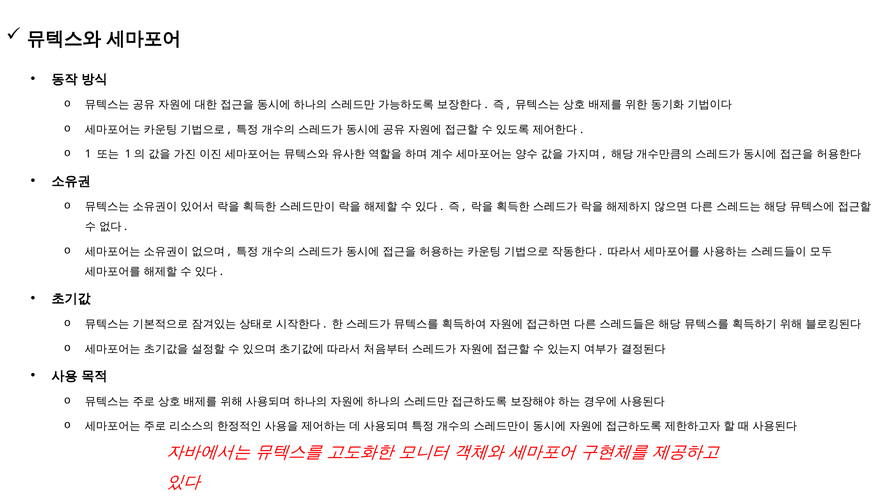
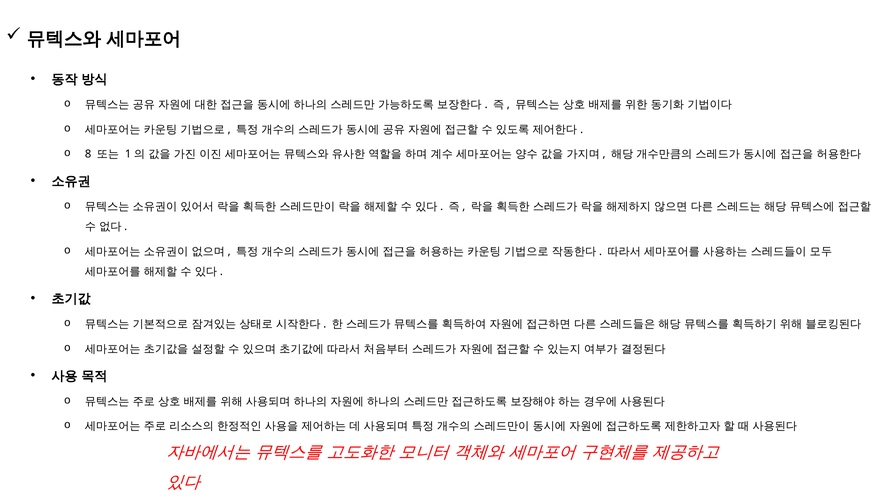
1: 1 -> 8
